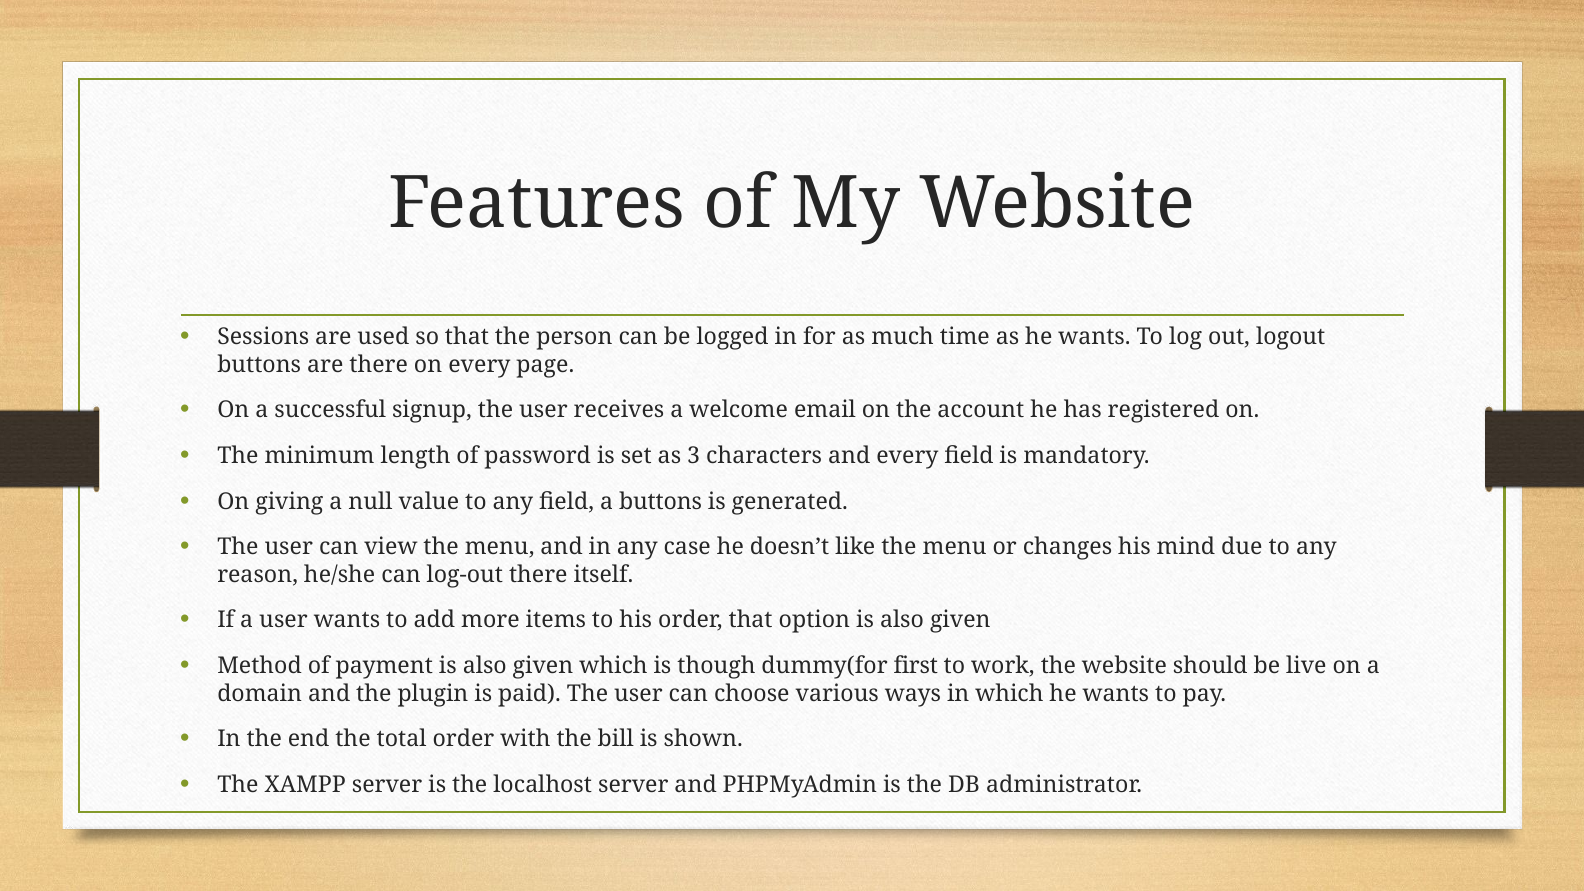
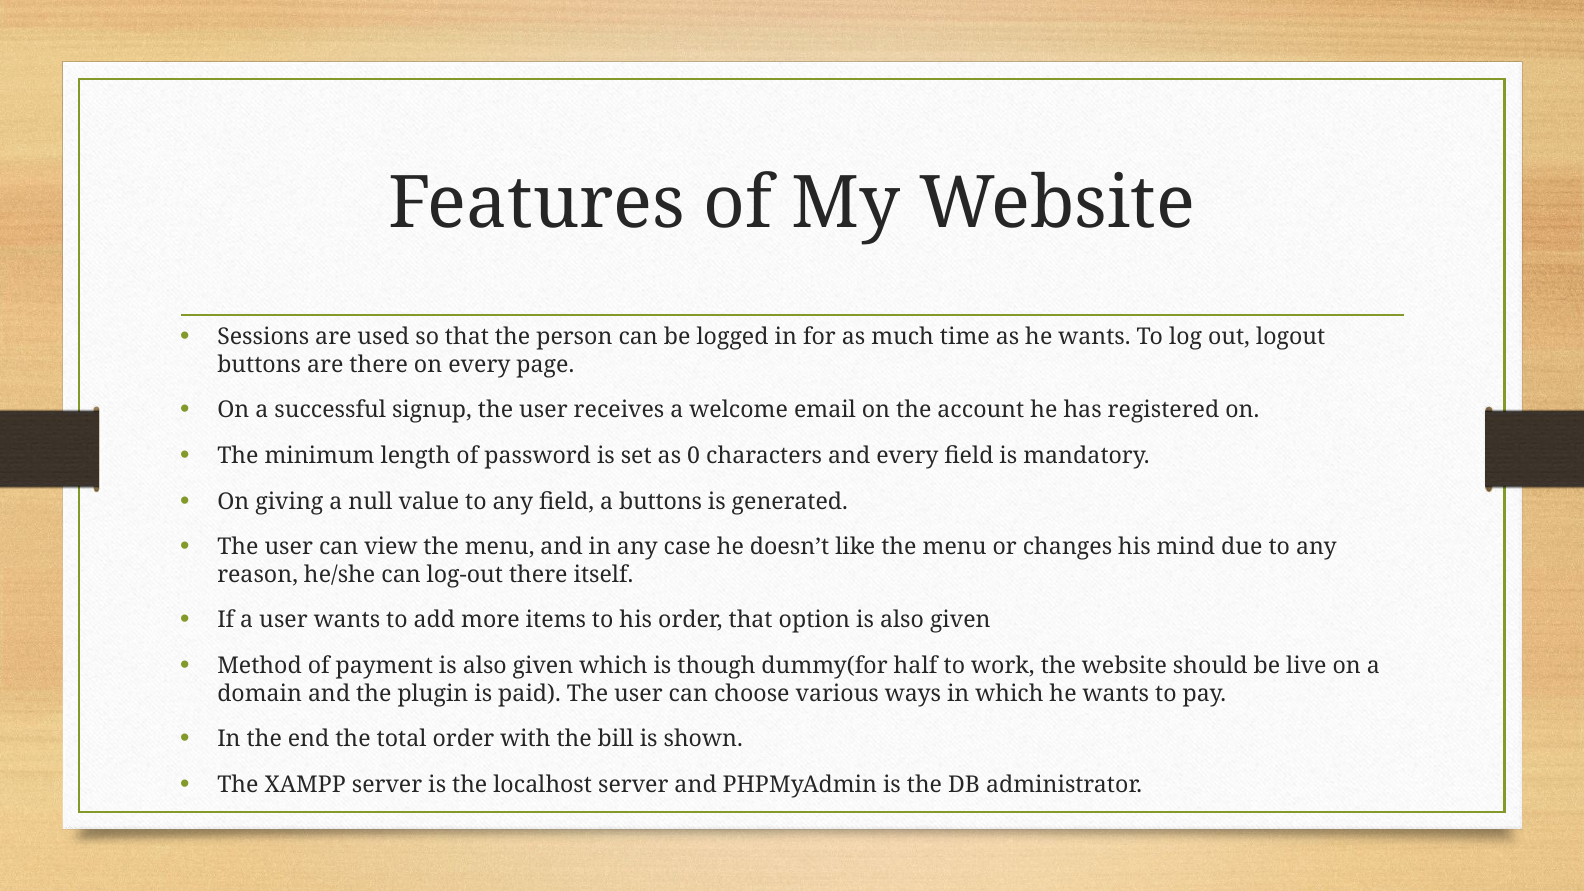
3: 3 -> 0
first: first -> half
